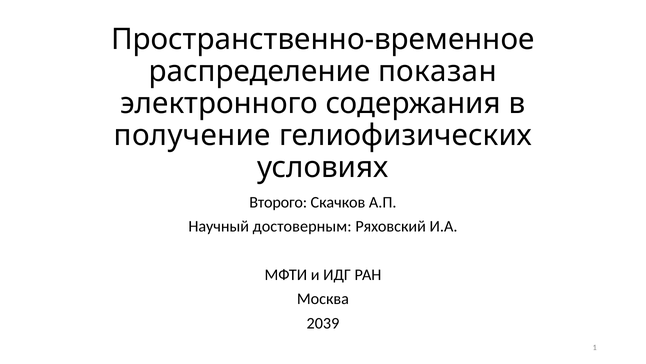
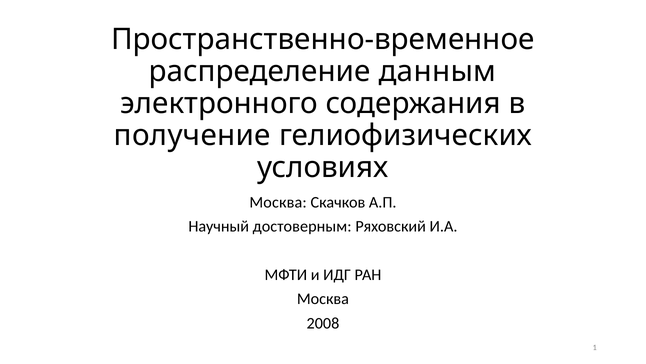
показан: показан -> данным
Второго at (278, 202): Второго -> Москва
2039: 2039 -> 2008
